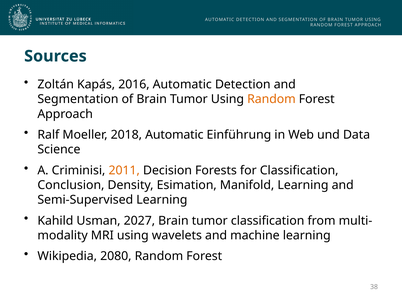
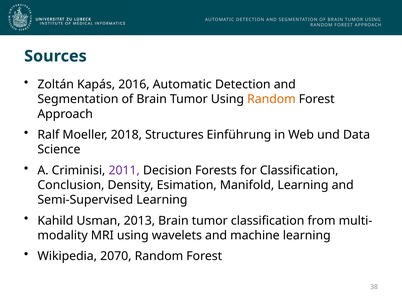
2018 Automatic: Automatic -> Structures
2011 colour: orange -> purple
2027: 2027 -> 2013
2080: 2080 -> 2070
